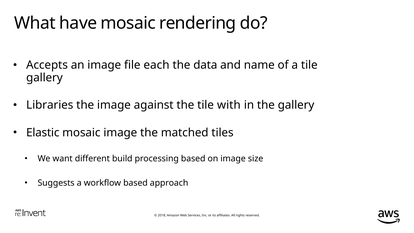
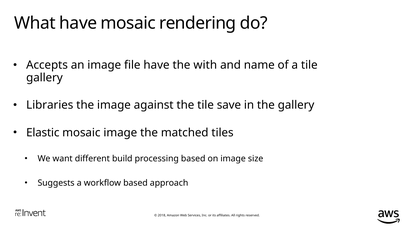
file each: each -> have
data: data -> with
with: with -> save
